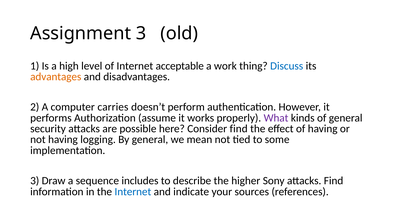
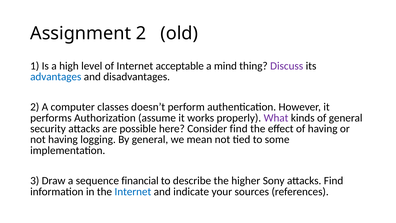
Assignment 3: 3 -> 2
work: work -> mind
Discuss colour: blue -> purple
advantages colour: orange -> blue
carries: carries -> classes
includes: includes -> financial
